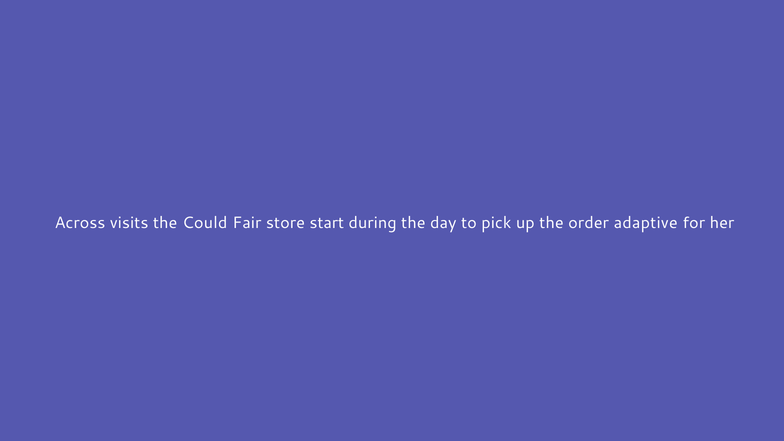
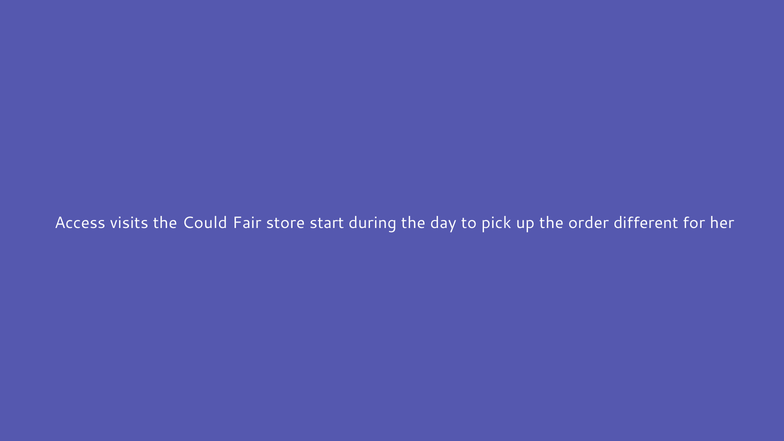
Across: Across -> Access
adaptive: adaptive -> different
